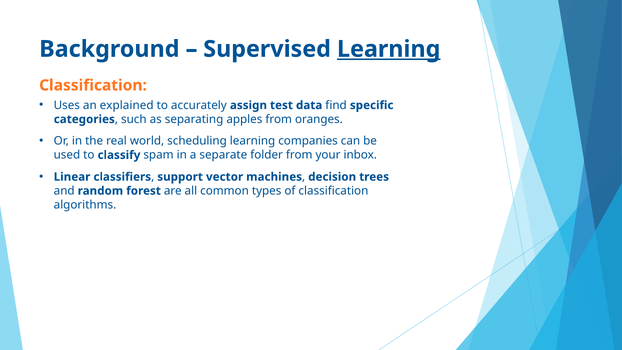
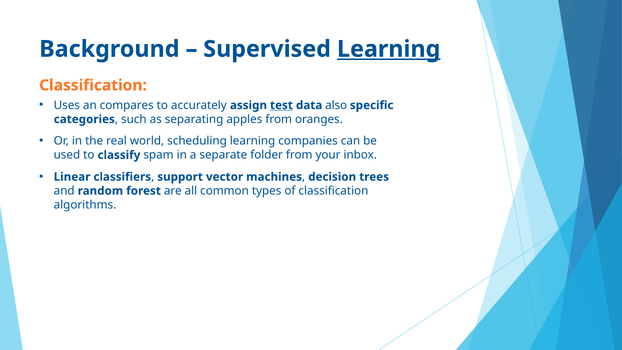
explained: explained -> compares
test underline: none -> present
find: find -> also
